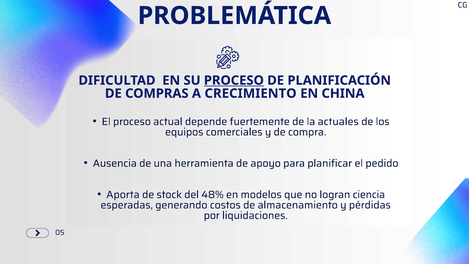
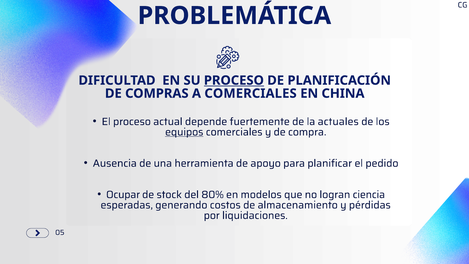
A CRECIMIENTO: CRECIMIENTO -> COMERCIALES
equipos underline: none -> present
Aporta: Aporta -> Ocupar
48%: 48% -> 80%
